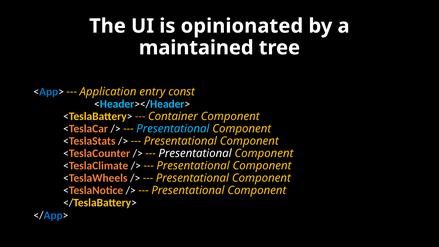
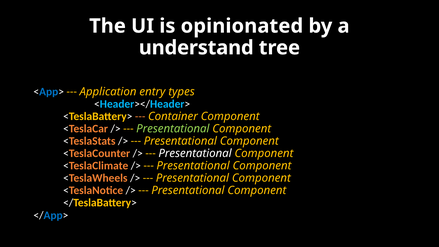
maintained: maintained -> understand
const: const -> types
Presentational at (173, 129) colour: light blue -> light green
